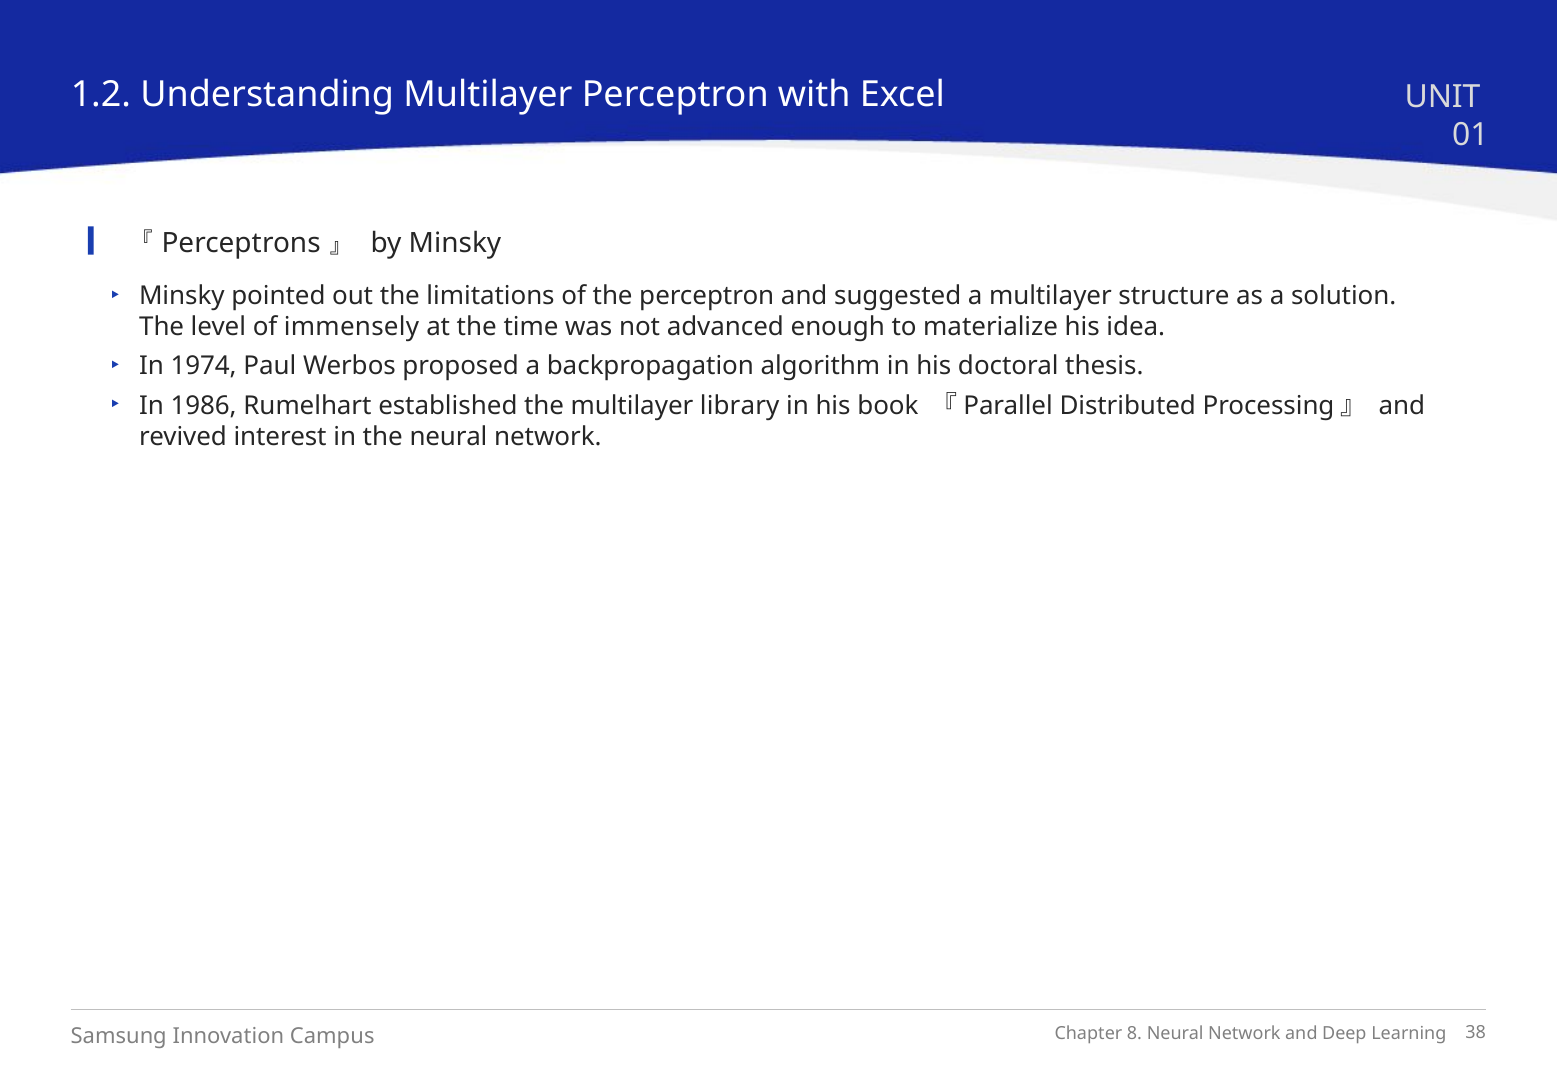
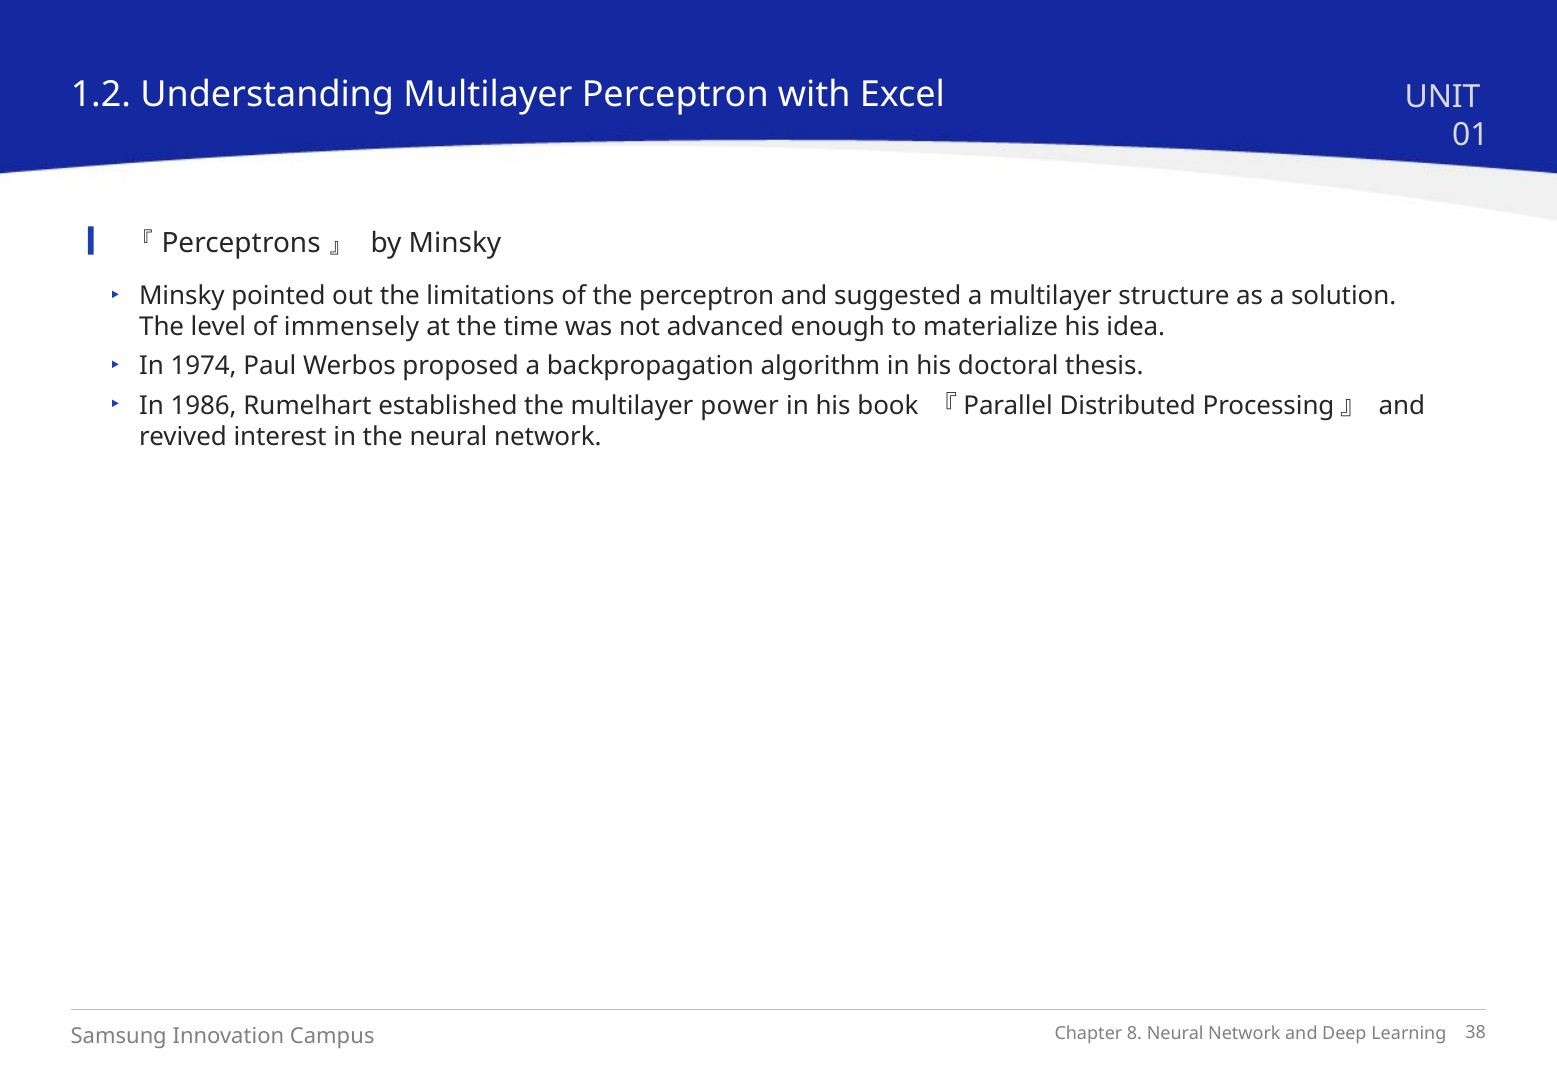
library: library -> power
